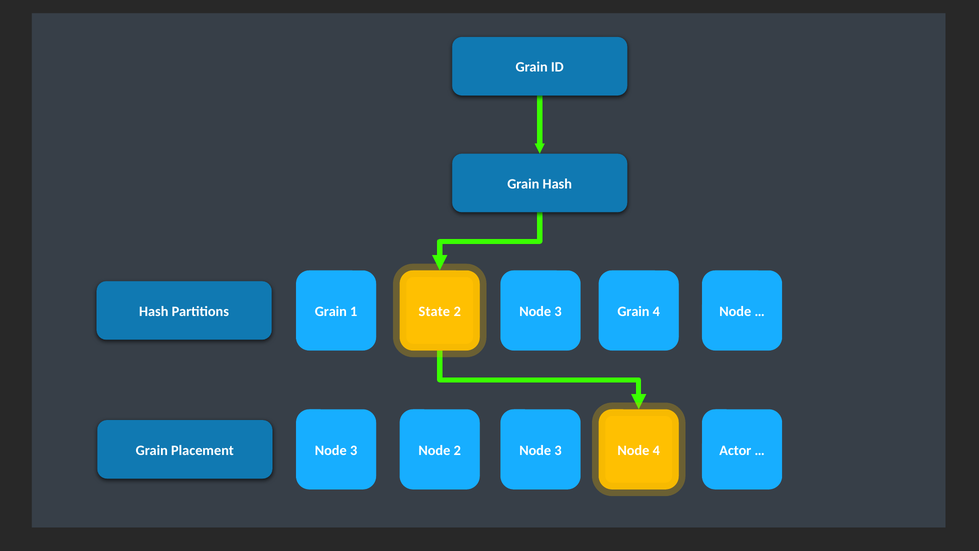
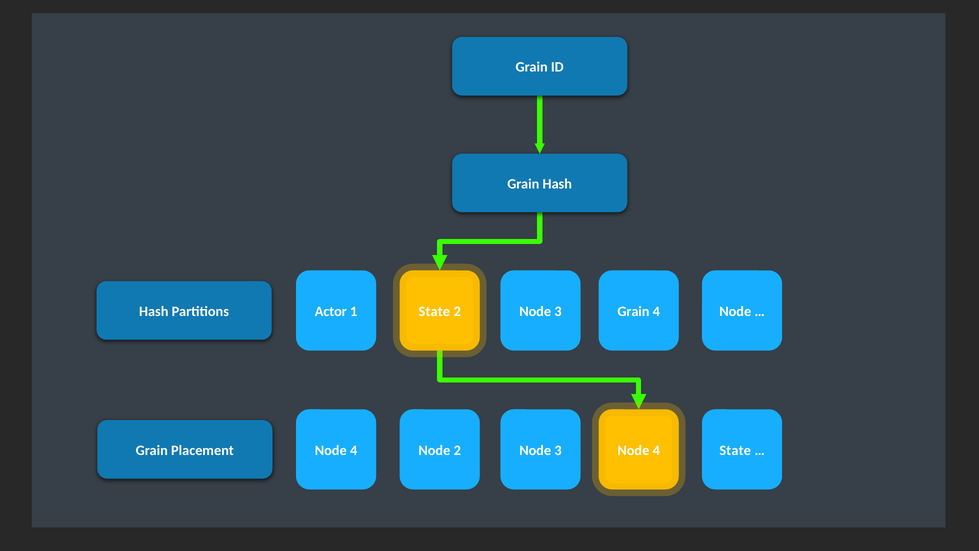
Grain at (331, 311): Grain -> Actor
3 at (354, 450): 3 -> 4
4 Actor: Actor -> State
